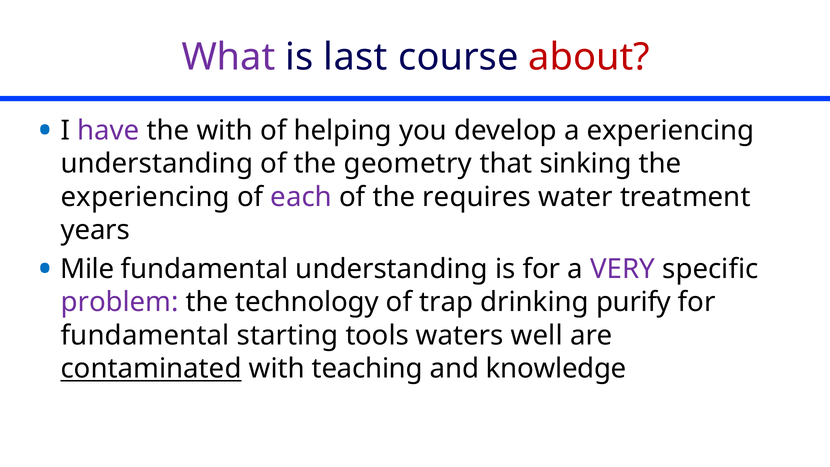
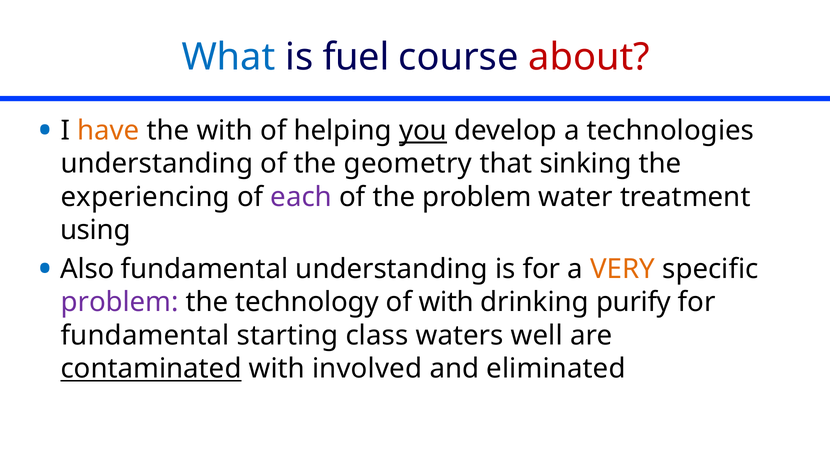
What colour: purple -> blue
last: last -> fuel
have colour: purple -> orange
you underline: none -> present
a experiencing: experiencing -> technologies
the requires: requires -> problem
years: years -> using
Mile: Mile -> Also
VERY colour: purple -> orange
of trap: trap -> with
tools: tools -> class
teaching: teaching -> involved
knowledge: knowledge -> eliminated
